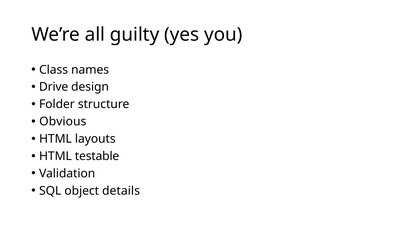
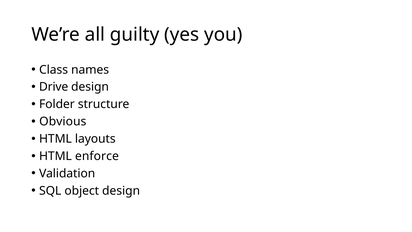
testable: testable -> enforce
object details: details -> design
